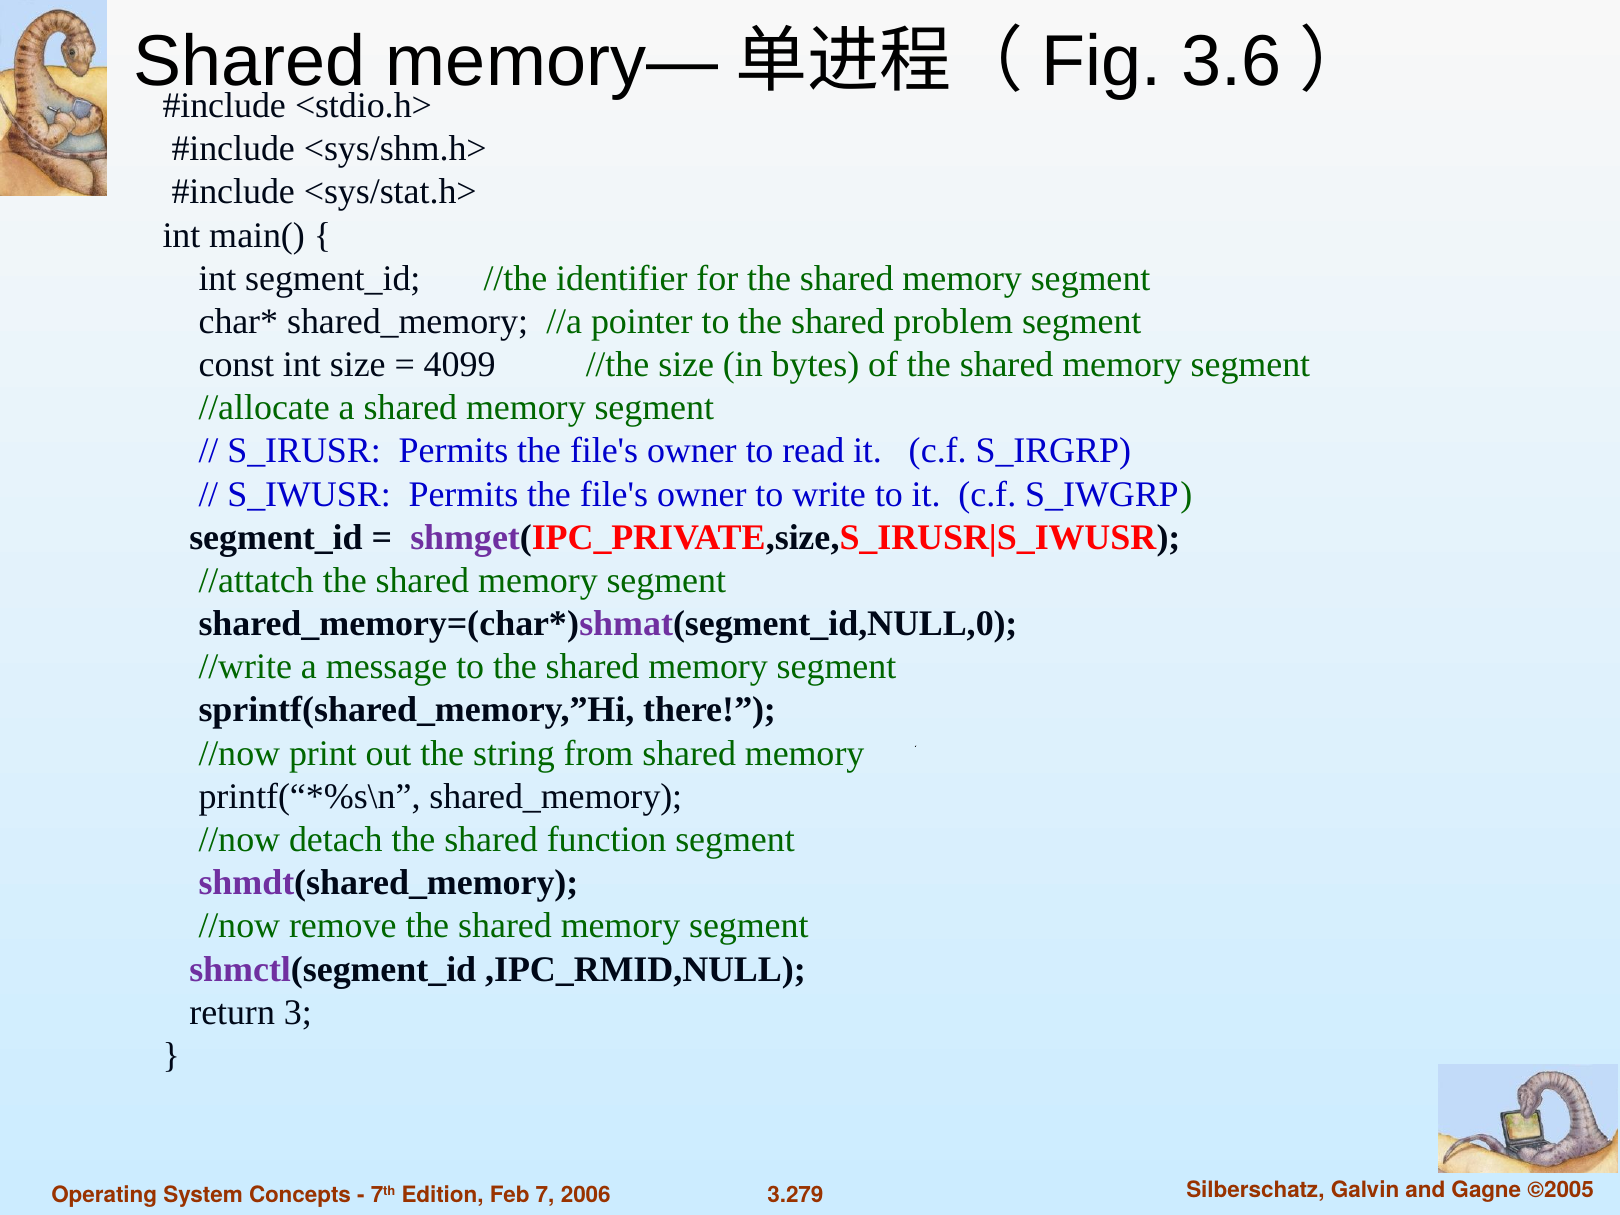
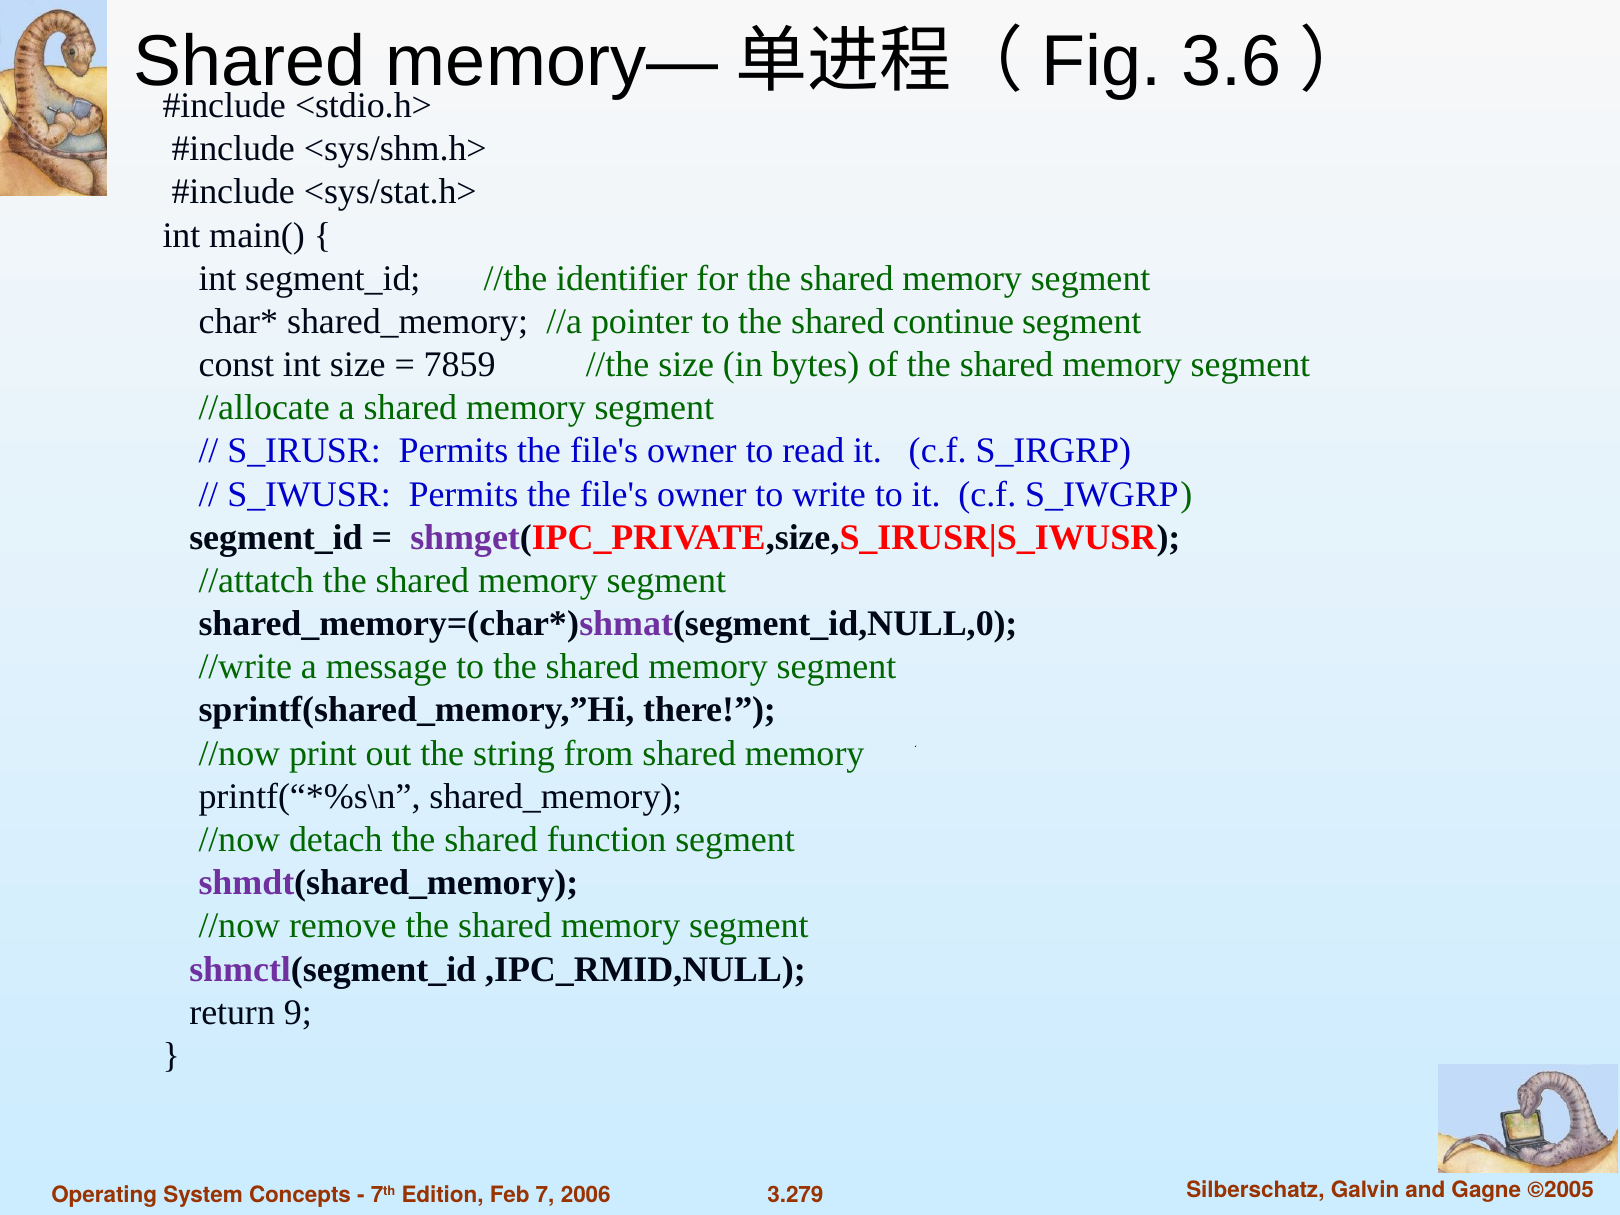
problem: problem -> continue
4099: 4099 -> 7859
3: 3 -> 9
